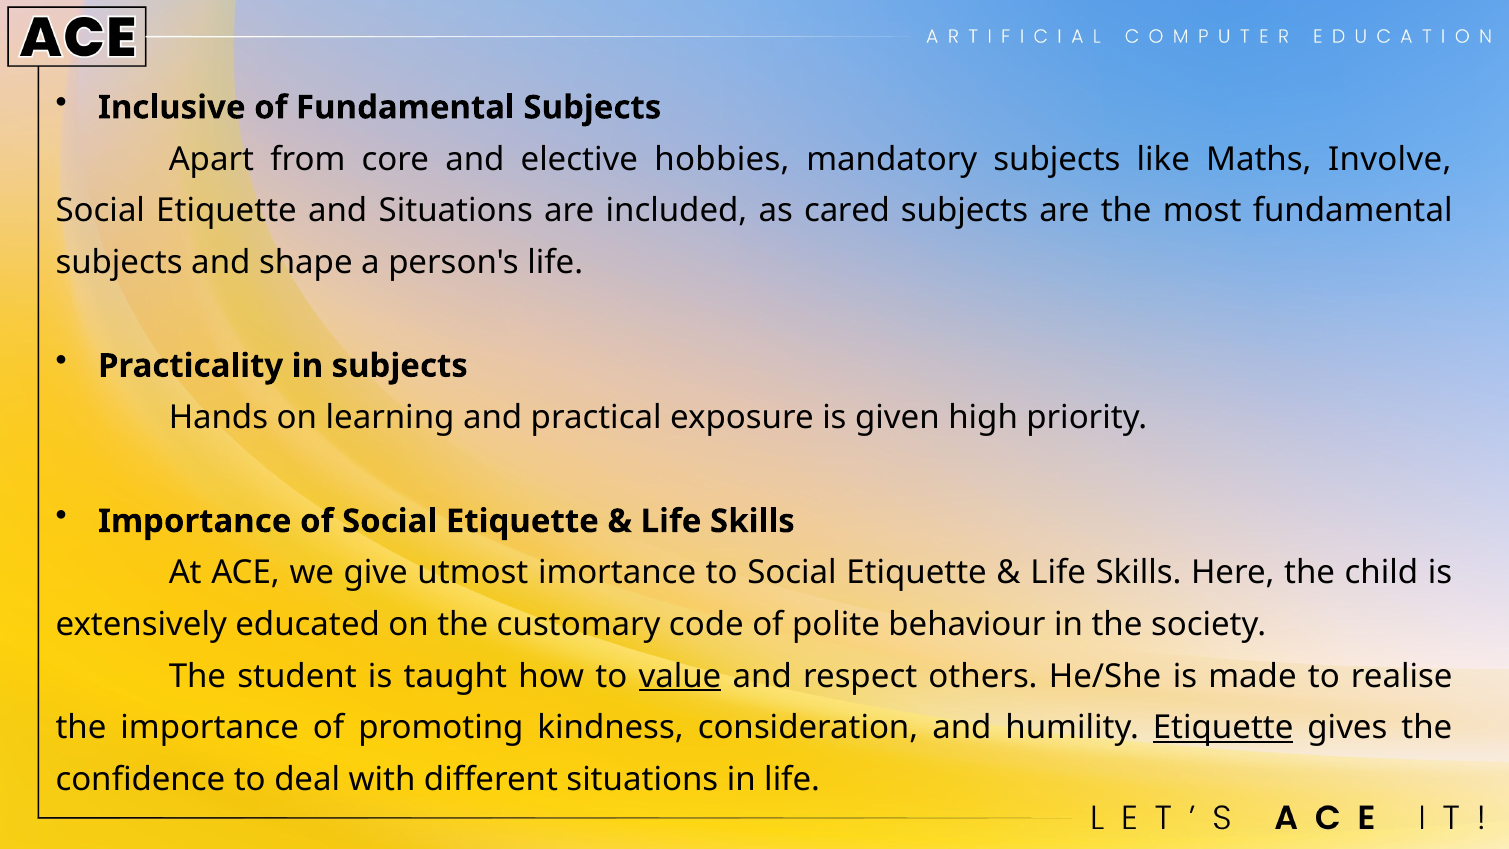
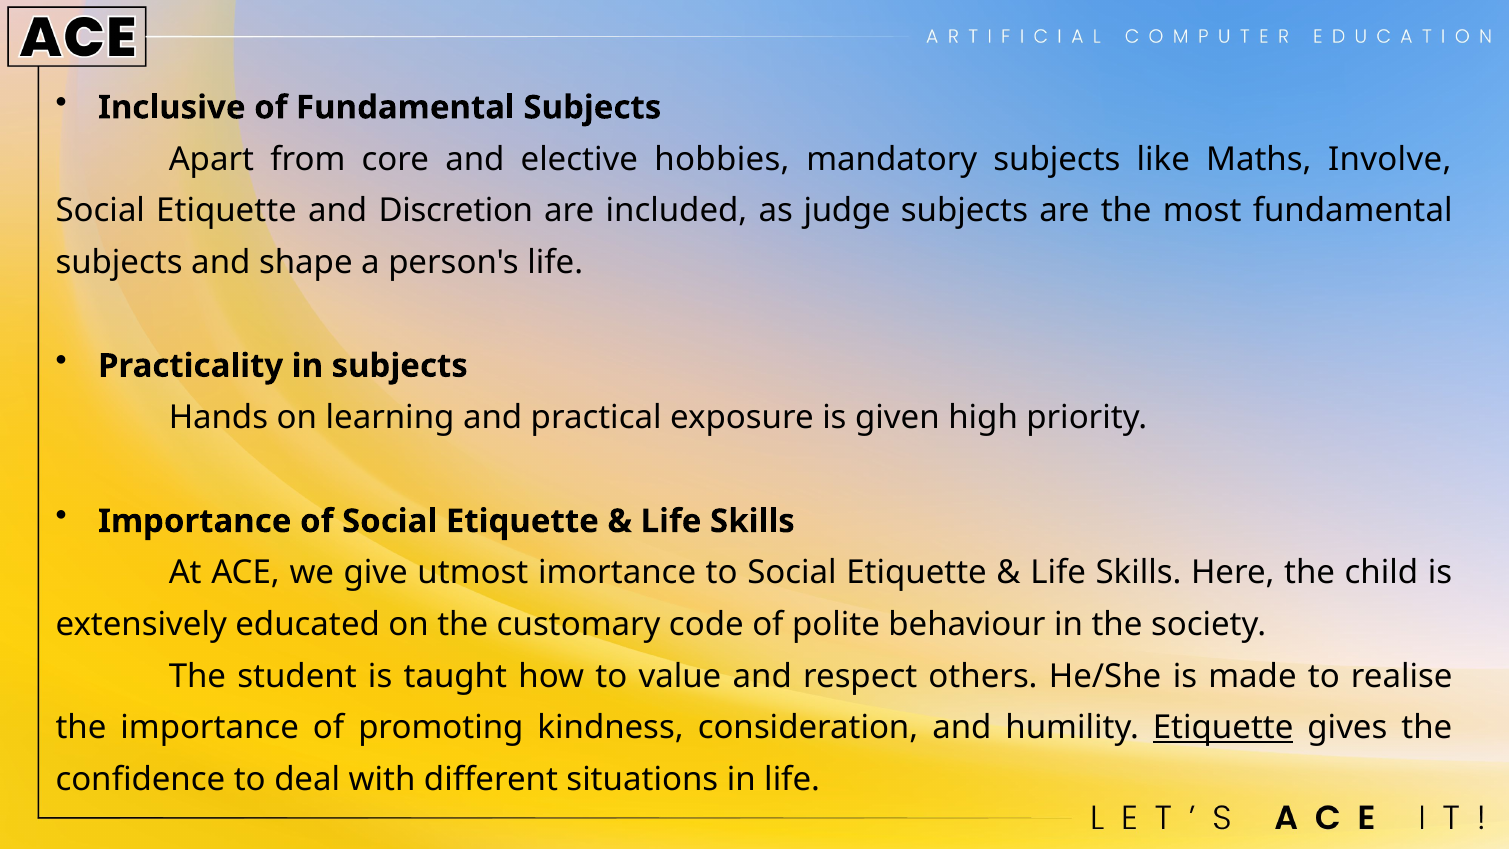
and Situations: Situations -> Discretion
cared: cared -> judge
value underline: present -> none
